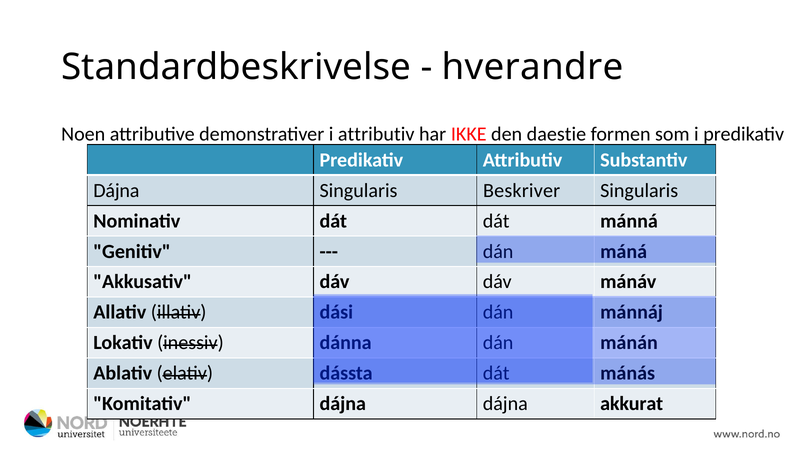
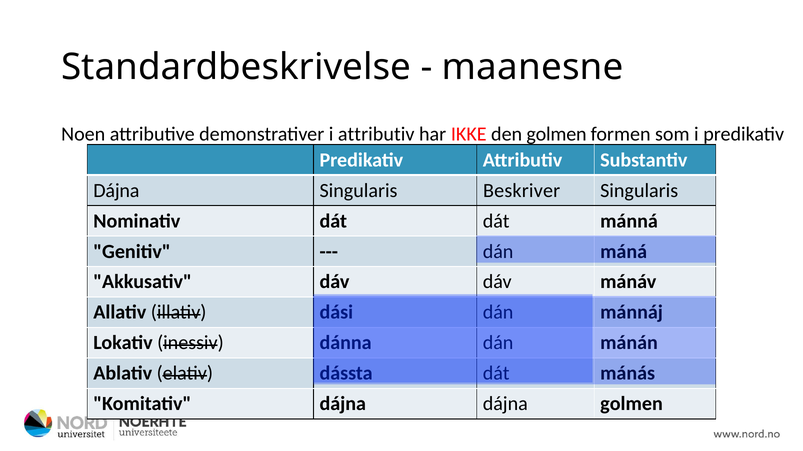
hverandre: hverandre -> maanesne
den daestie: daestie -> golmen
dájna akkurat: akkurat -> golmen
